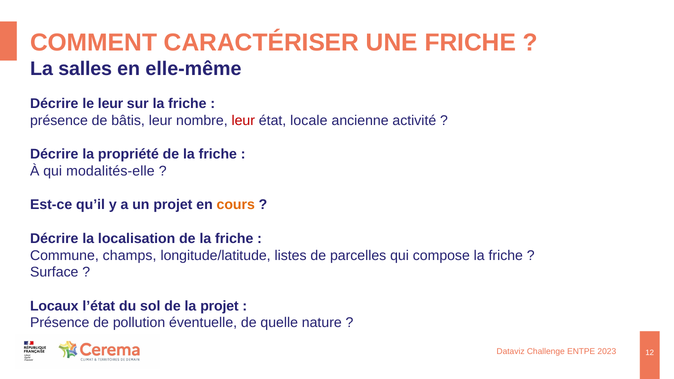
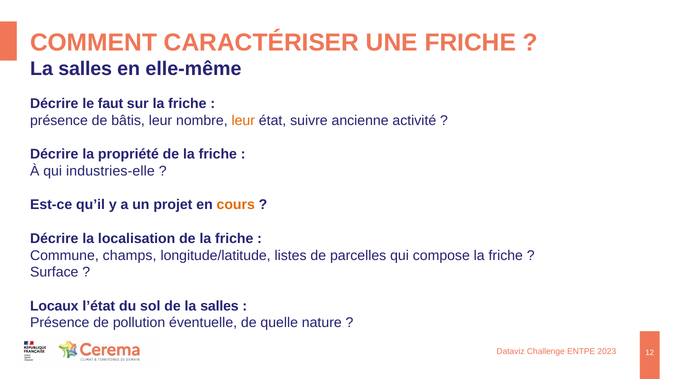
le leur: leur -> faut
leur at (243, 121) colour: red -> orange
locale: locale -> suivre
modalités-elle: modalités-elle -> industries-elle
de la projet: projet -> salles
